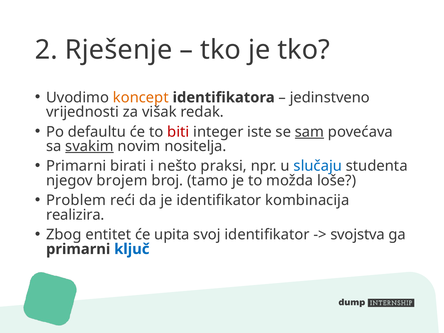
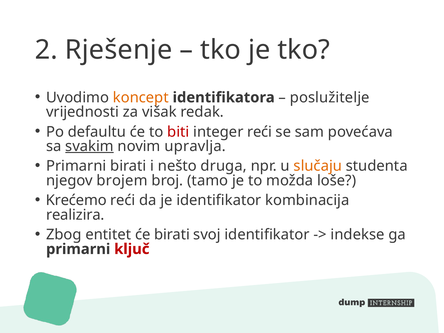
jedinstveno: jedinstveno -> poslužitelje
integer iste: iste -> reći
sam underline: present -> none
nositelja: nositelja -> upravlja
praksi: praksi -> druga
slučaju colour: blue -> orange
Problem: Problem -> Krećemo
će upita: upita -> birati
svojstva: svojstva -> indekse
ključ colour: blue -> red
